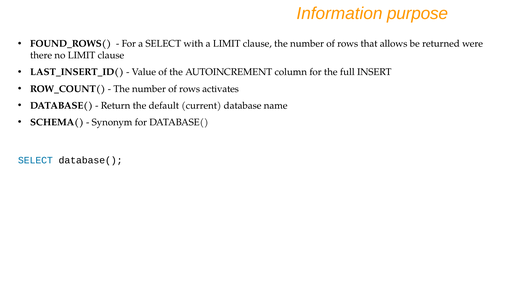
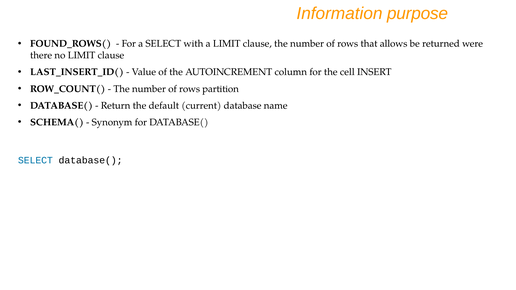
full: full -> cell
activates: activates -> partition
